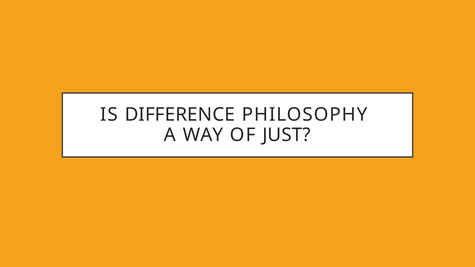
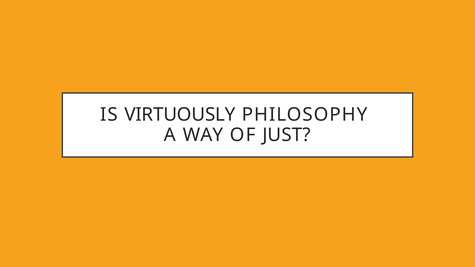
DIFFERENCE: DIFFERENCE -> VIRTUOUSLY
